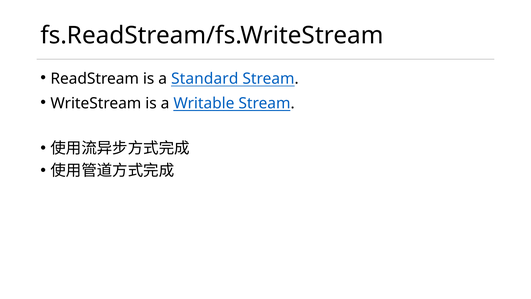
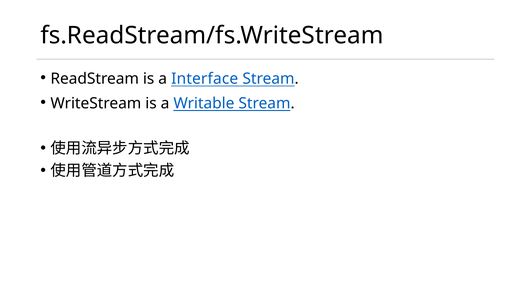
Standard: Standard -> Interface
